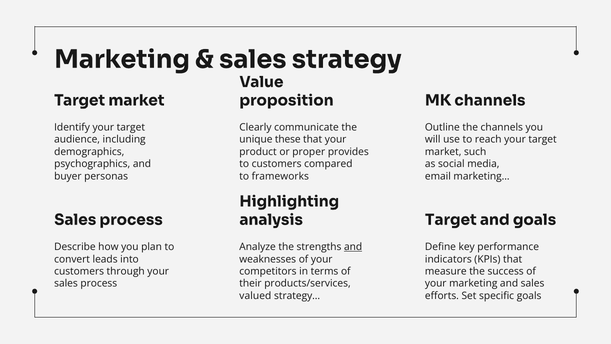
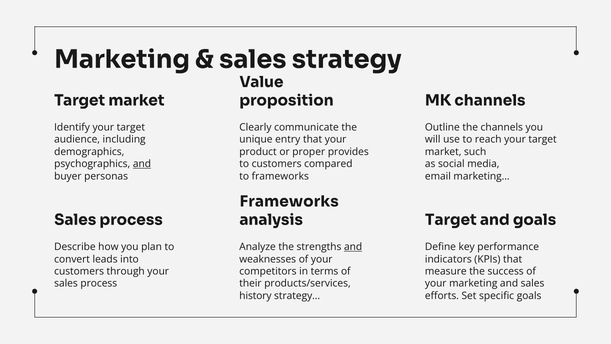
these: these -> entry
and at (142, 164) underline: none -> present
Highlighting at (289, 201): Highlighting -> Frameworks
valued: valued -> history
